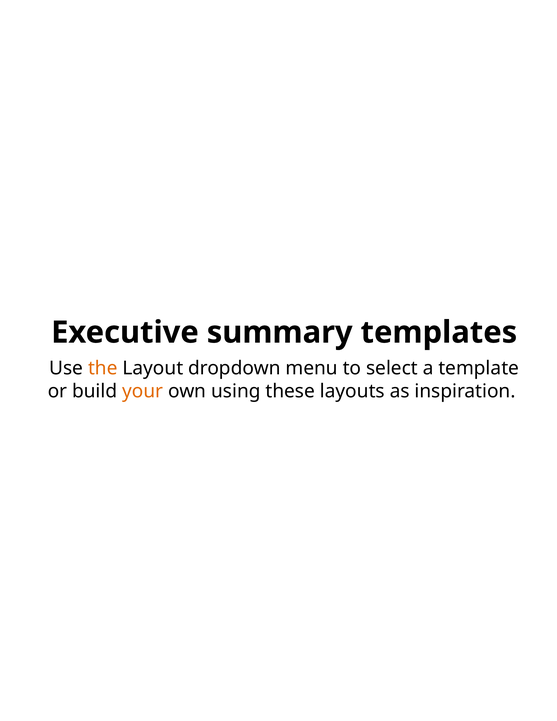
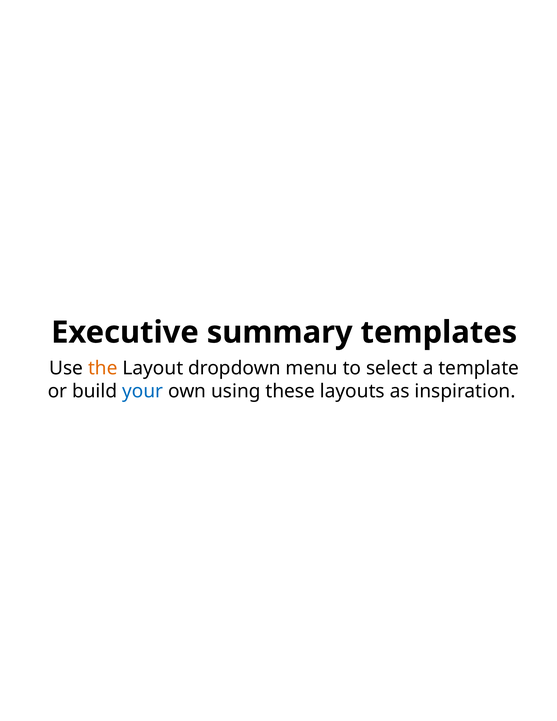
your colour: orange -> blue
